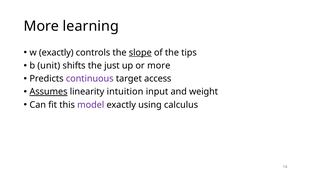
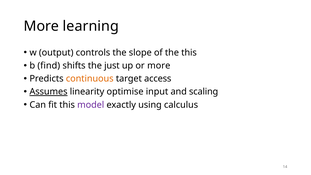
w exactly: exactly -> output
slope underline: present -> none
the tips: tips -> this
unit: unit -> find
continuous colour: purple -> orange
intuition: intuition -> optimise
weight: weight -> scaling
